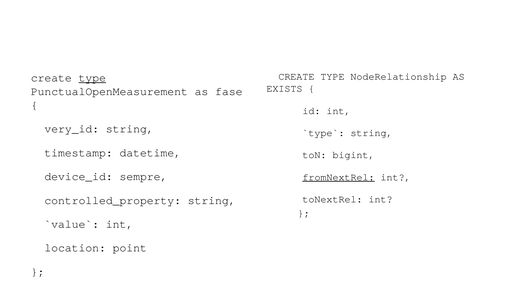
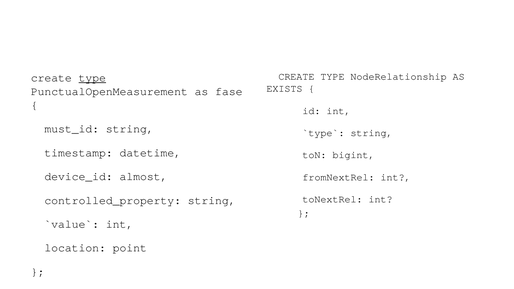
very_id: very_id -> must_id
sempre: sempre -> almost
fromNextRel underline: present -> none
